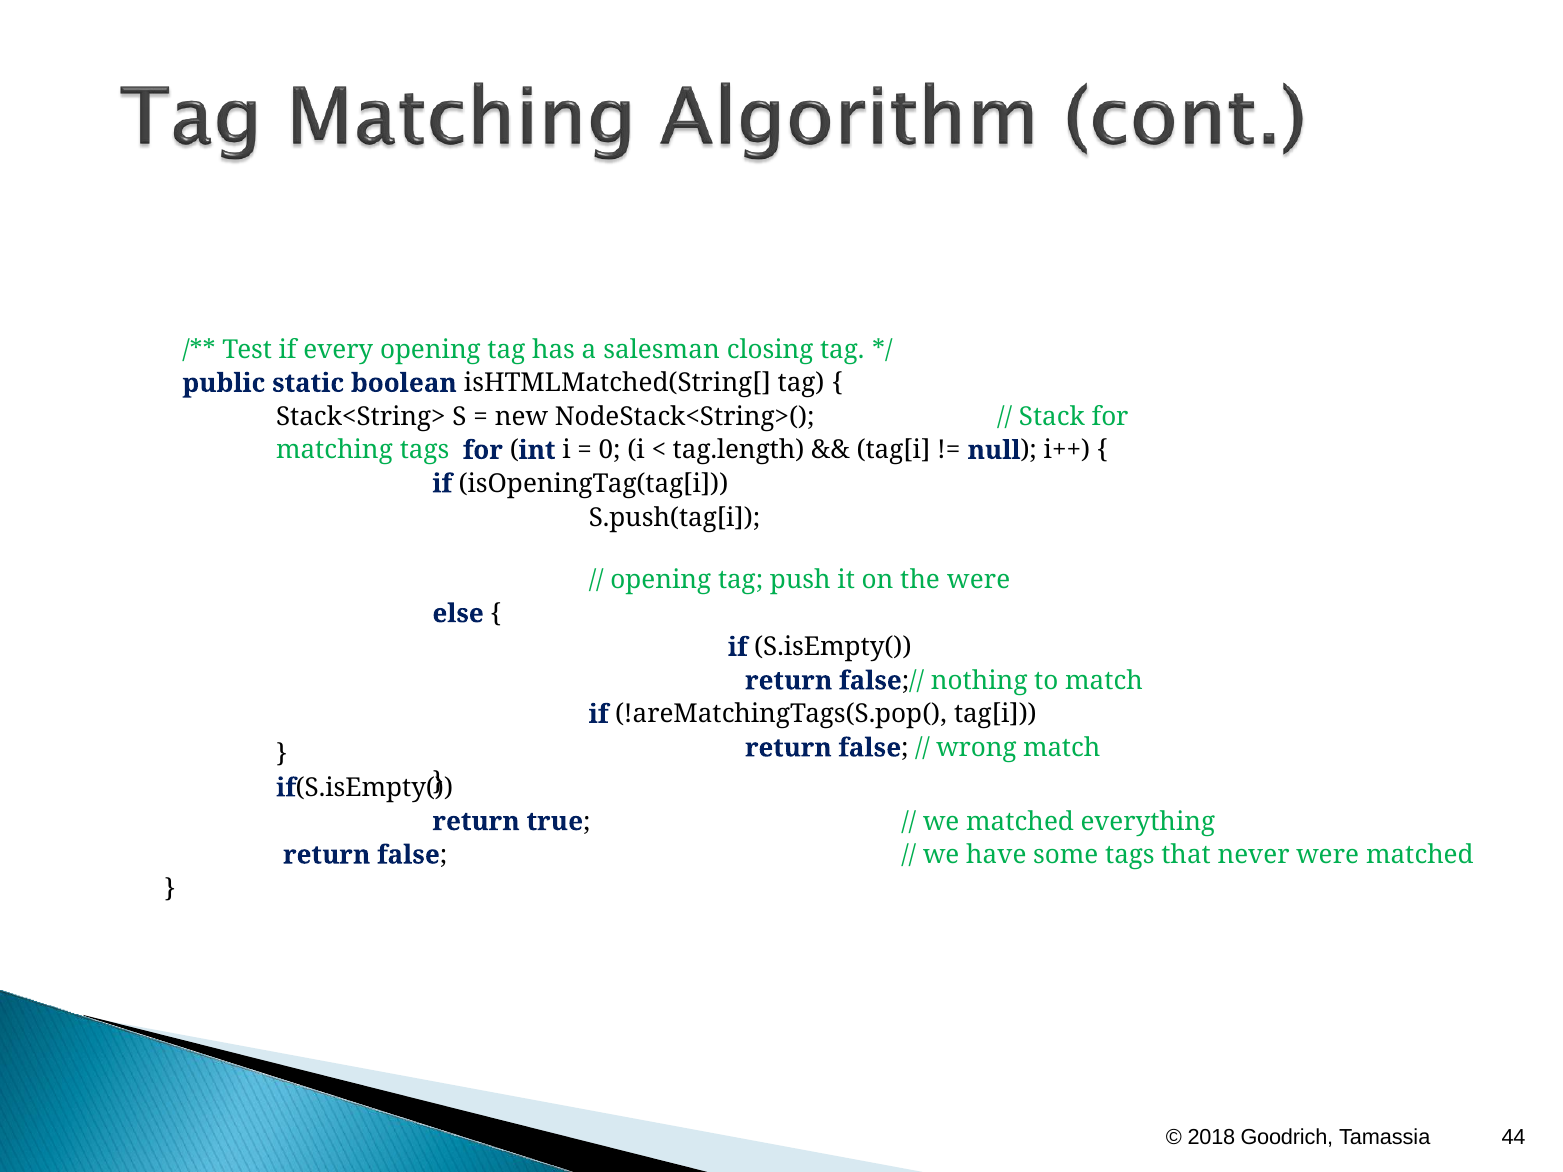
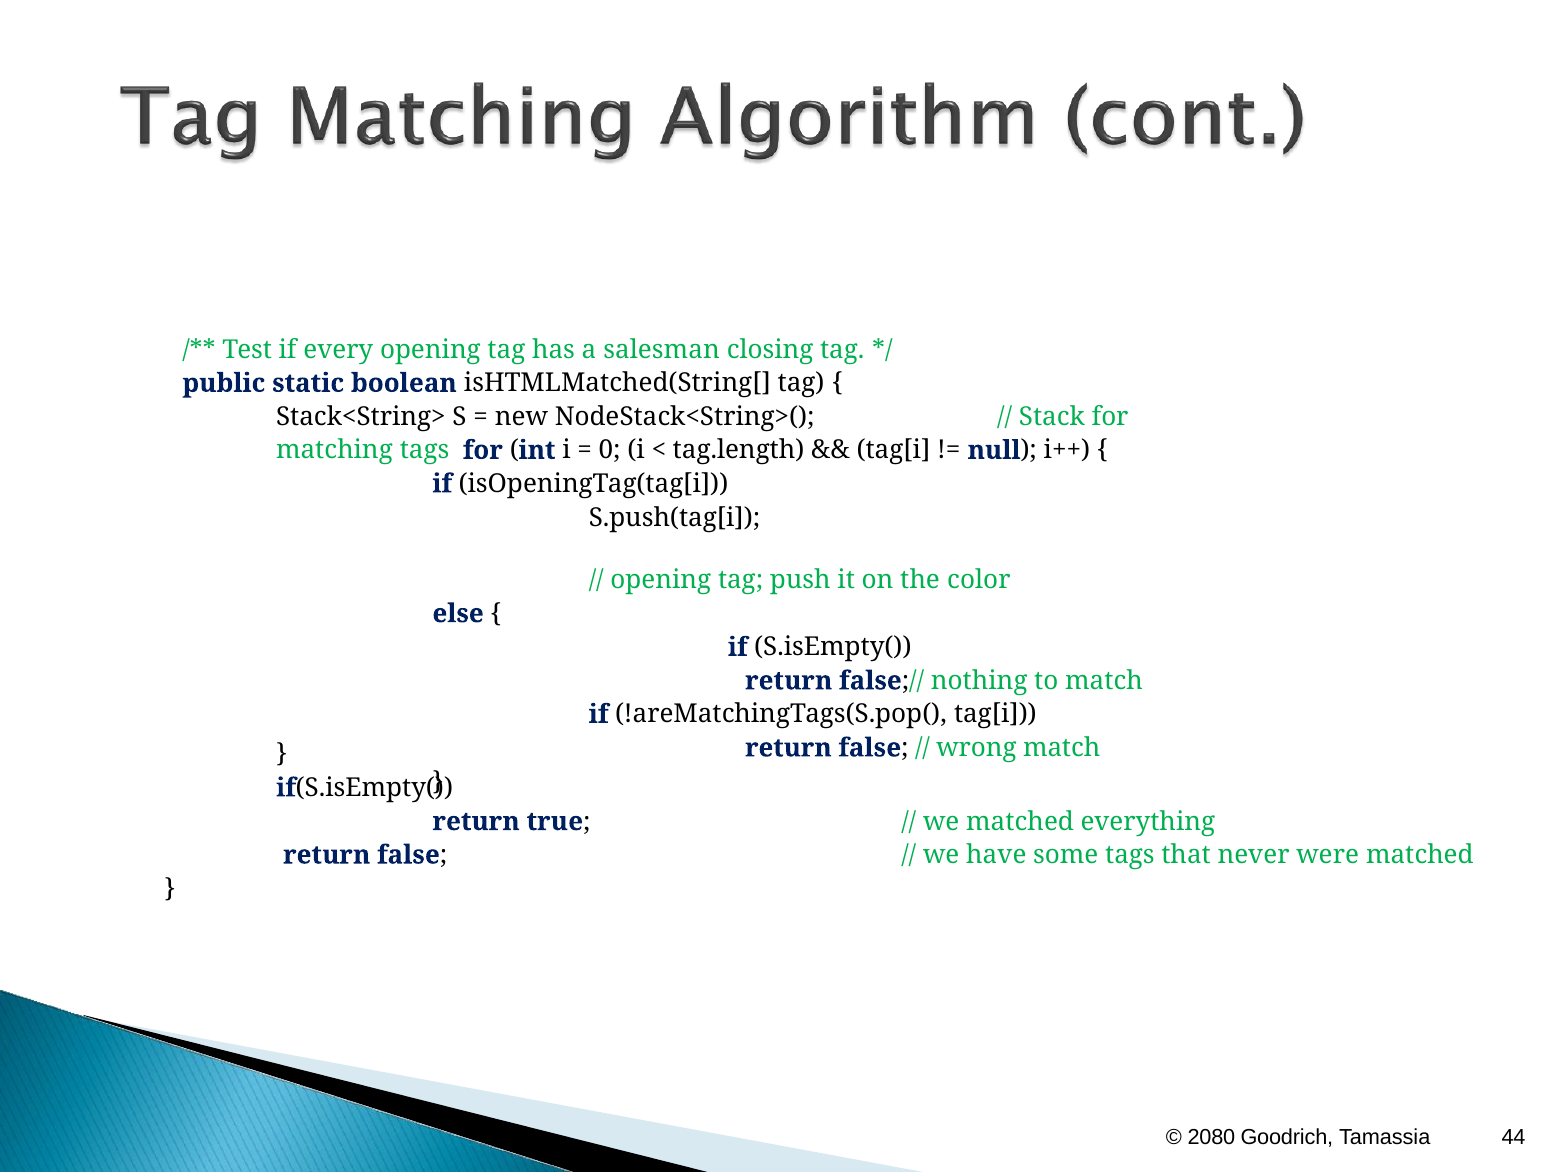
the were: were -> color
2018: 2018 -> 2080
